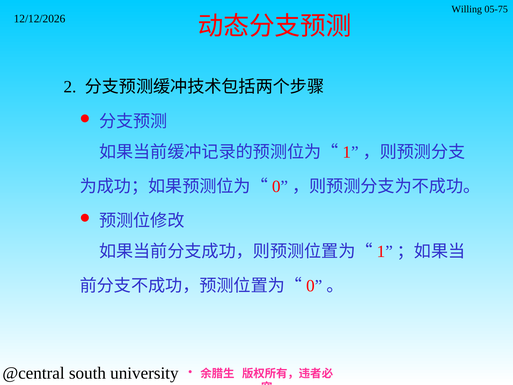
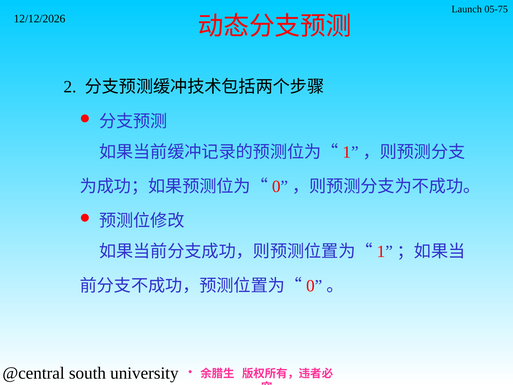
Willing: Willing -> Launch
